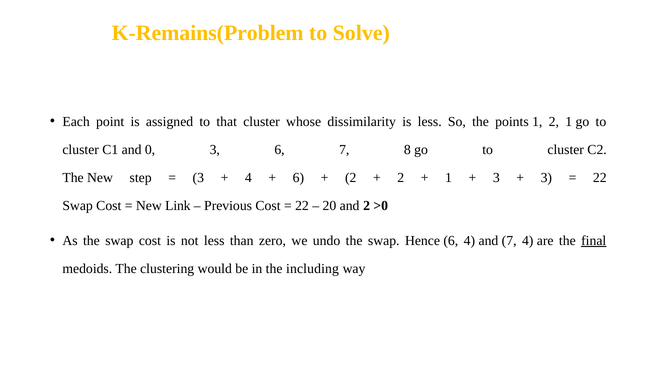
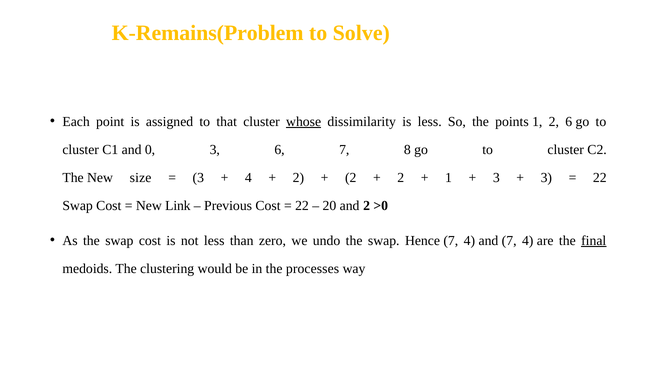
whose underline: none -> present
2 1: 1 -> 6
step: step -> size
6 at (298, 177): 6 -> 2
Hence 6: 6 -> 7
including: including -> processes
